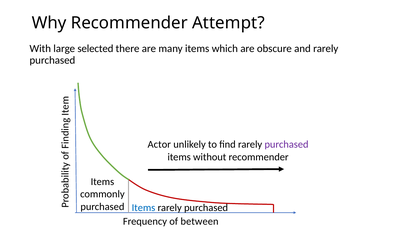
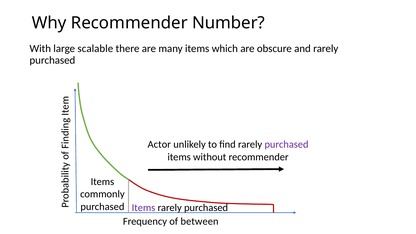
Attempt: Attempt -> Number
selected: selected -> scalable
Items at (144, 208) colour: blue -> purple
